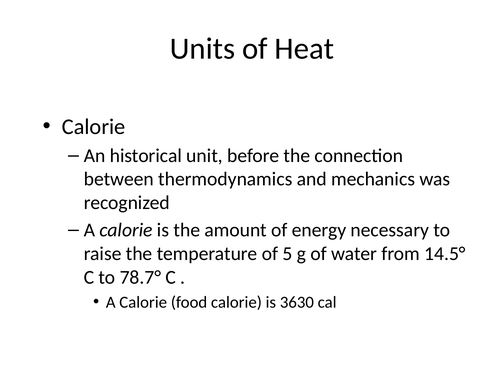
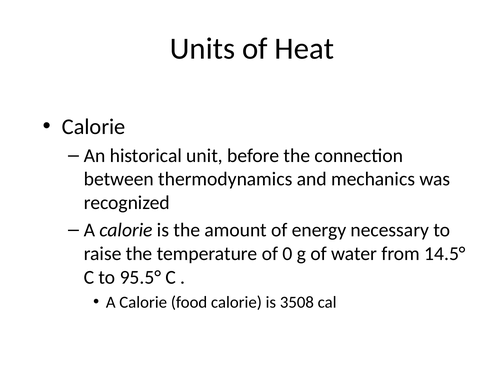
5: 5 -> 0
78.7°: 78.7° -> 95.5°
3630: 3630 -> 3508
